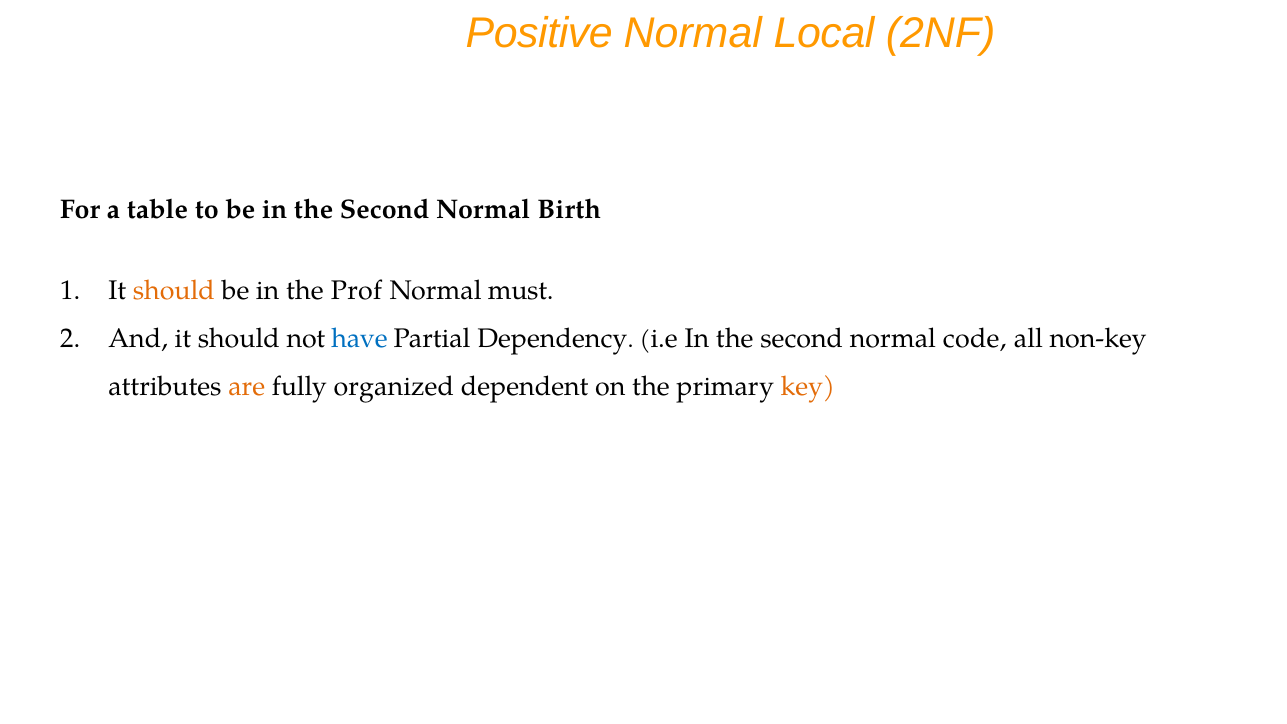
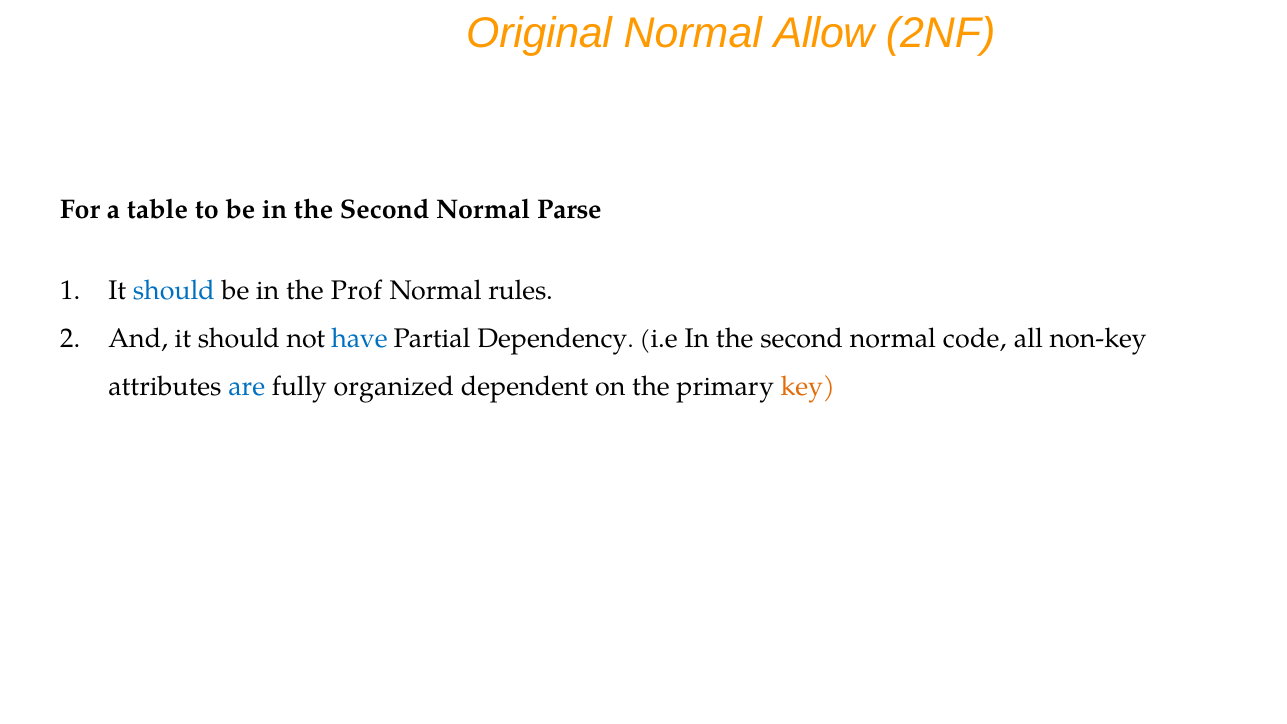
Positive: Positive -> Original
Local: Local -> Allow
Birth: Birth -> Parse
should at (174, 290) colour: orange -> blue
must: must -> rules
are colour: orange -> blue
